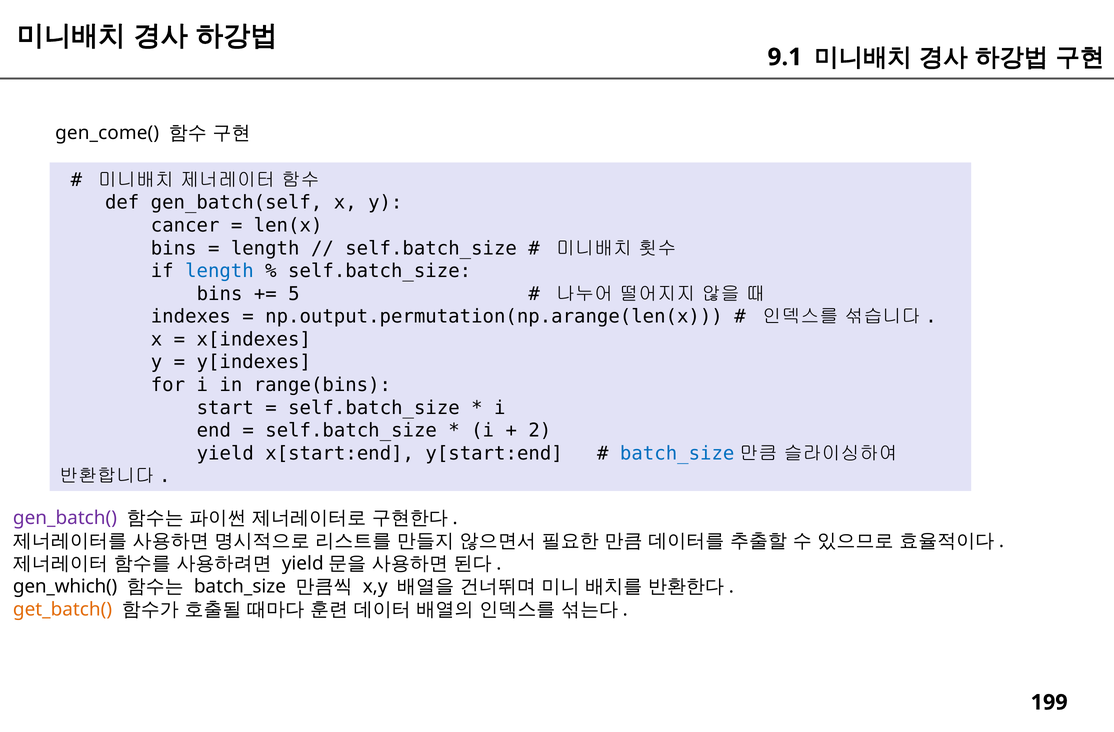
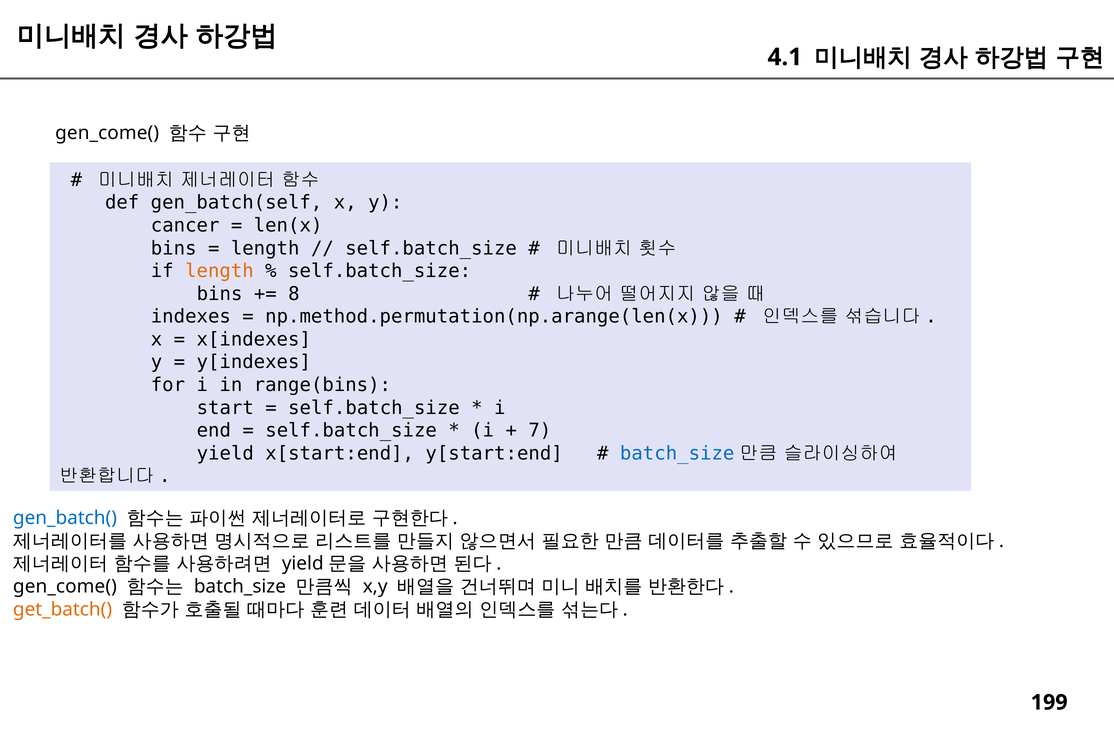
9.1: 9.1 -> 4.1
length at (219, 271) colour: blue -> orange
5: 5 -> 8
np.output.permutation(np.arange(len(x: np.output.permutation(np.arange(len(x -> np.method.permutation(np.arange(len(x
2: 2 -> 7
gen_batch( colour: purple -> blue
gen_which( at (65, 586): gen_which( -> gen_come(
